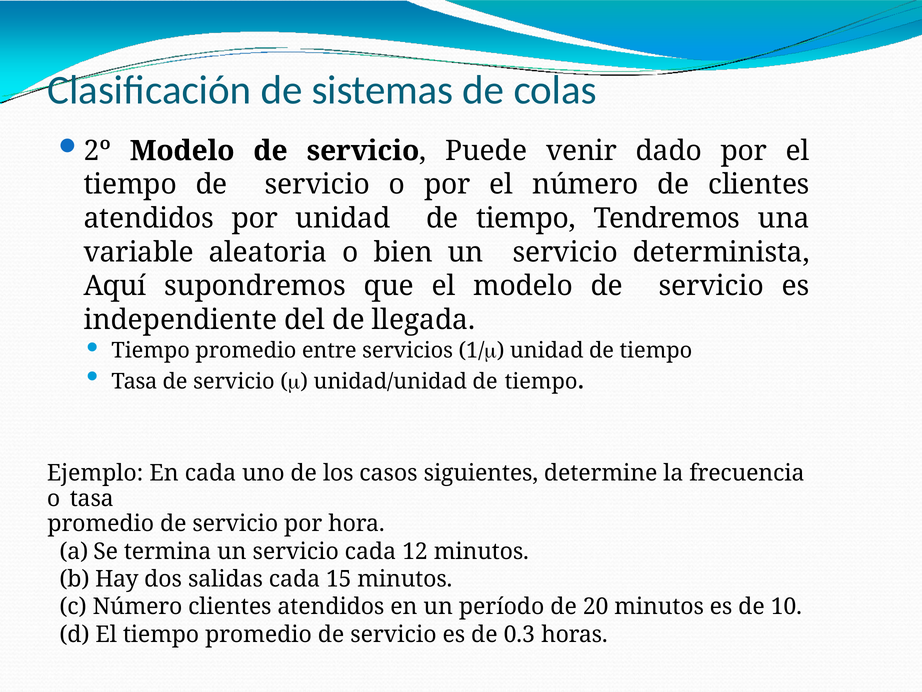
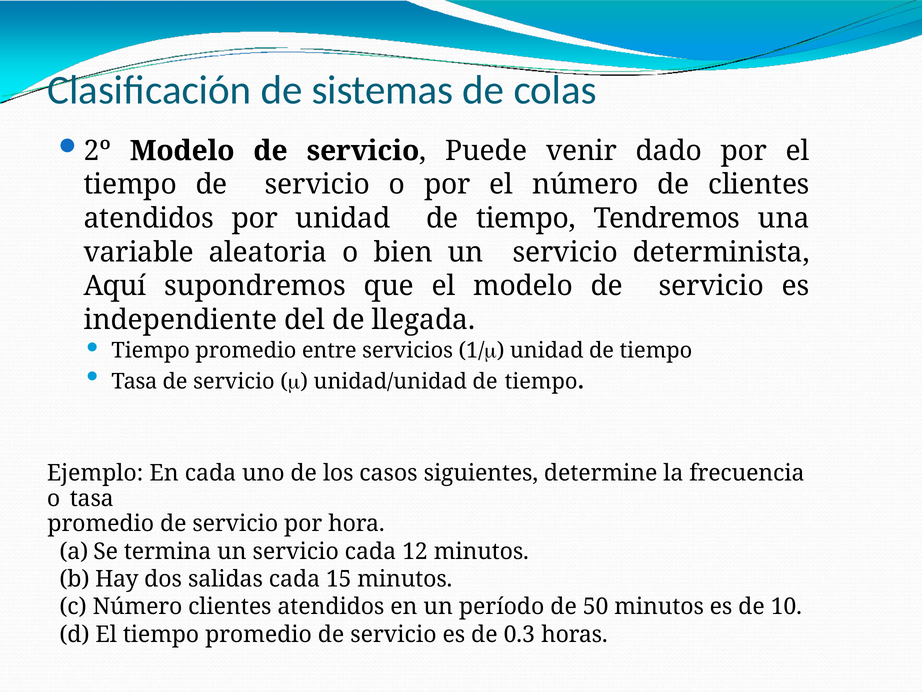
20: 20 -> 50
